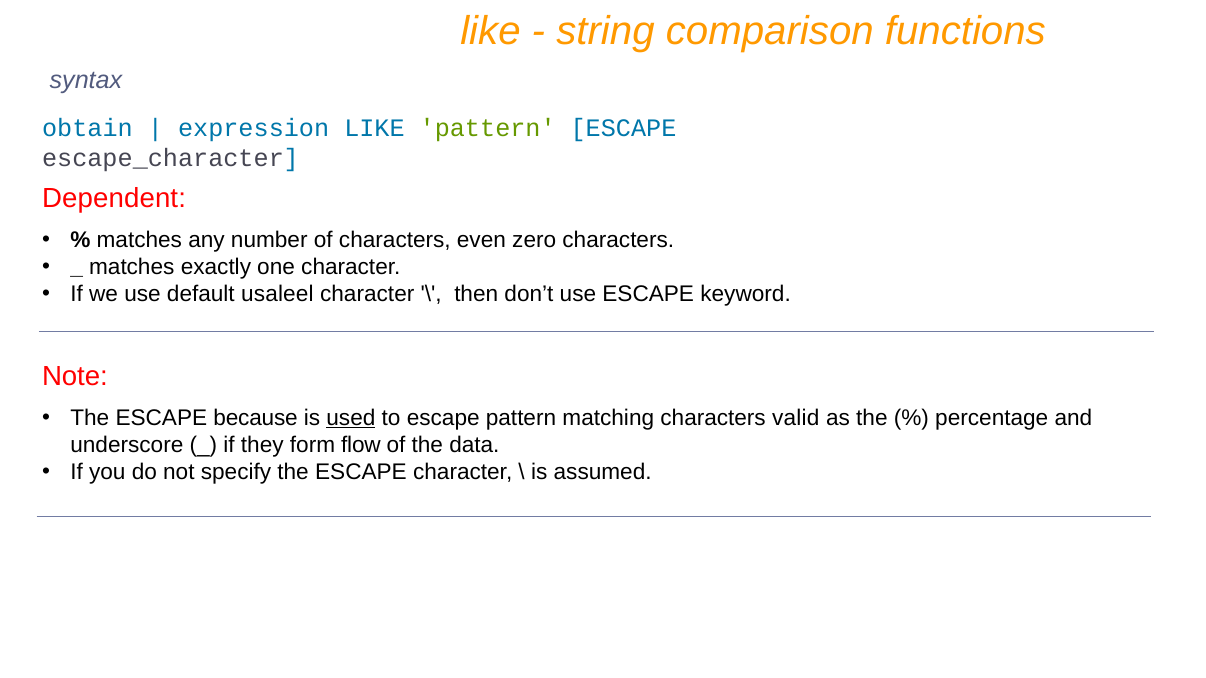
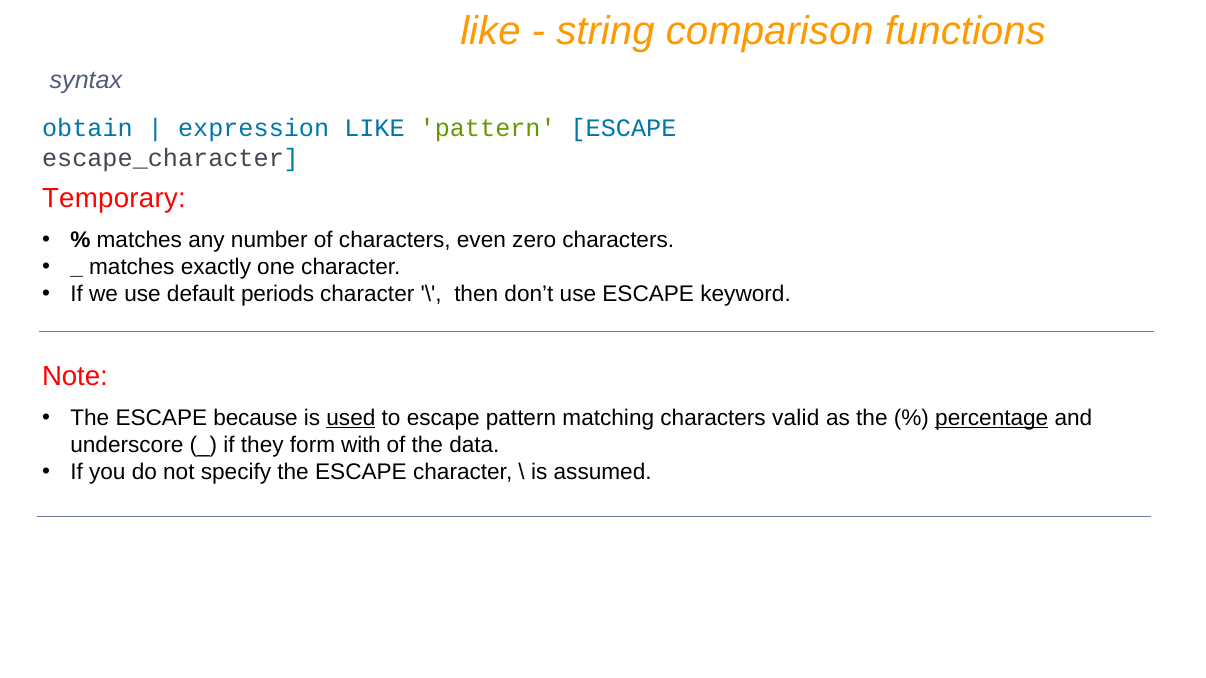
Dependent: Dependent -> Temporary
usaleel: usaleel -> periods
percentage underline: none -> present
flow: flow -> with
